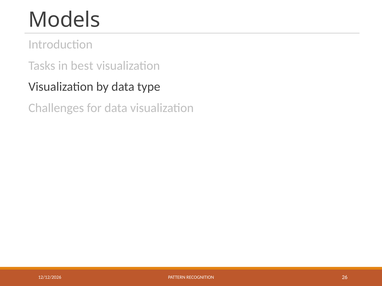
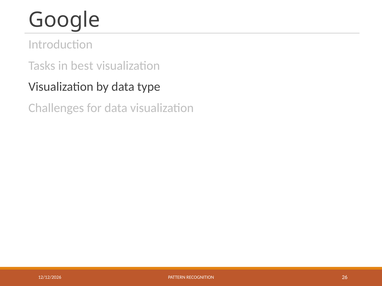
Models: Models -> Google
